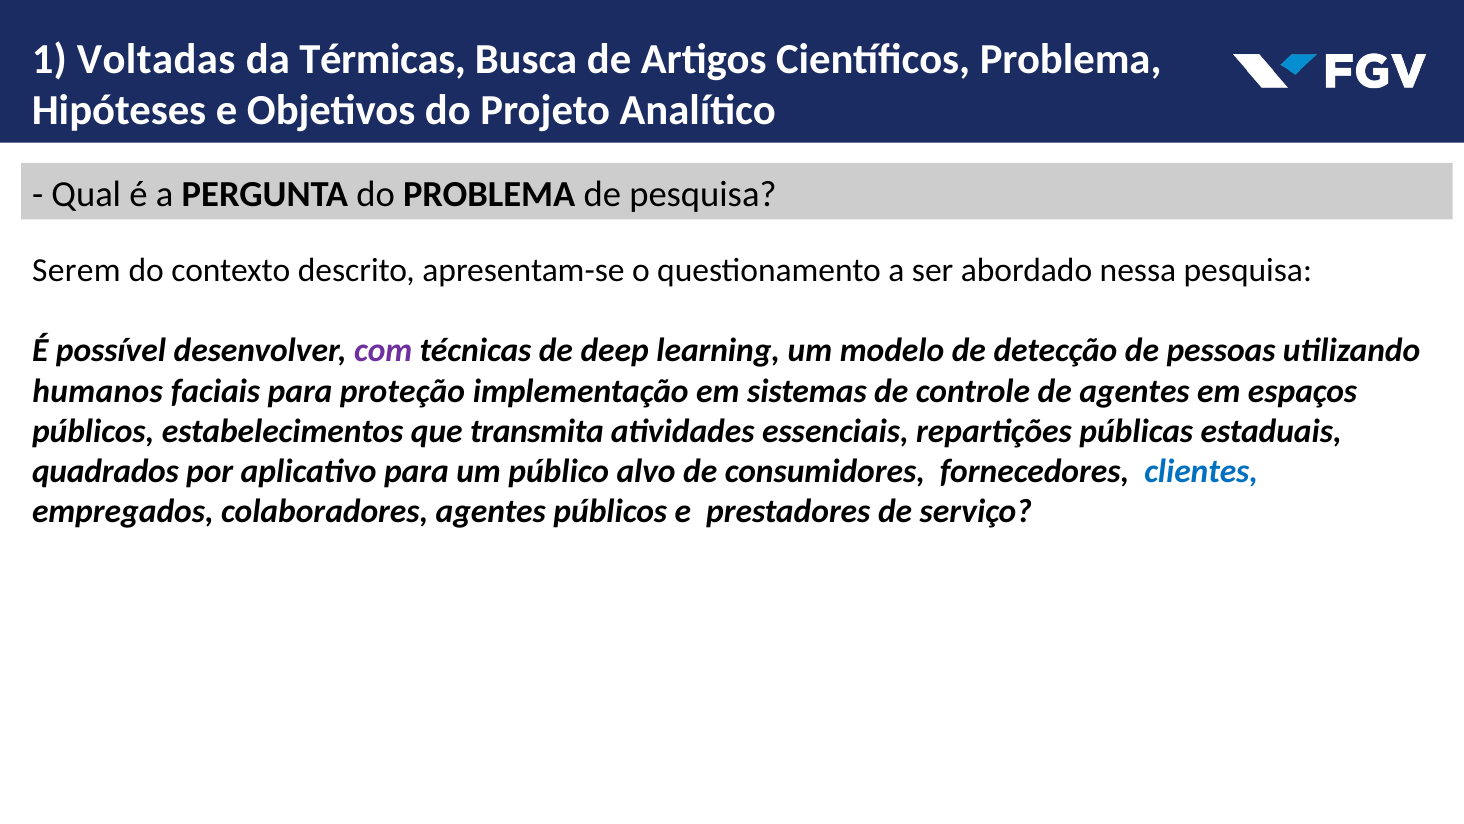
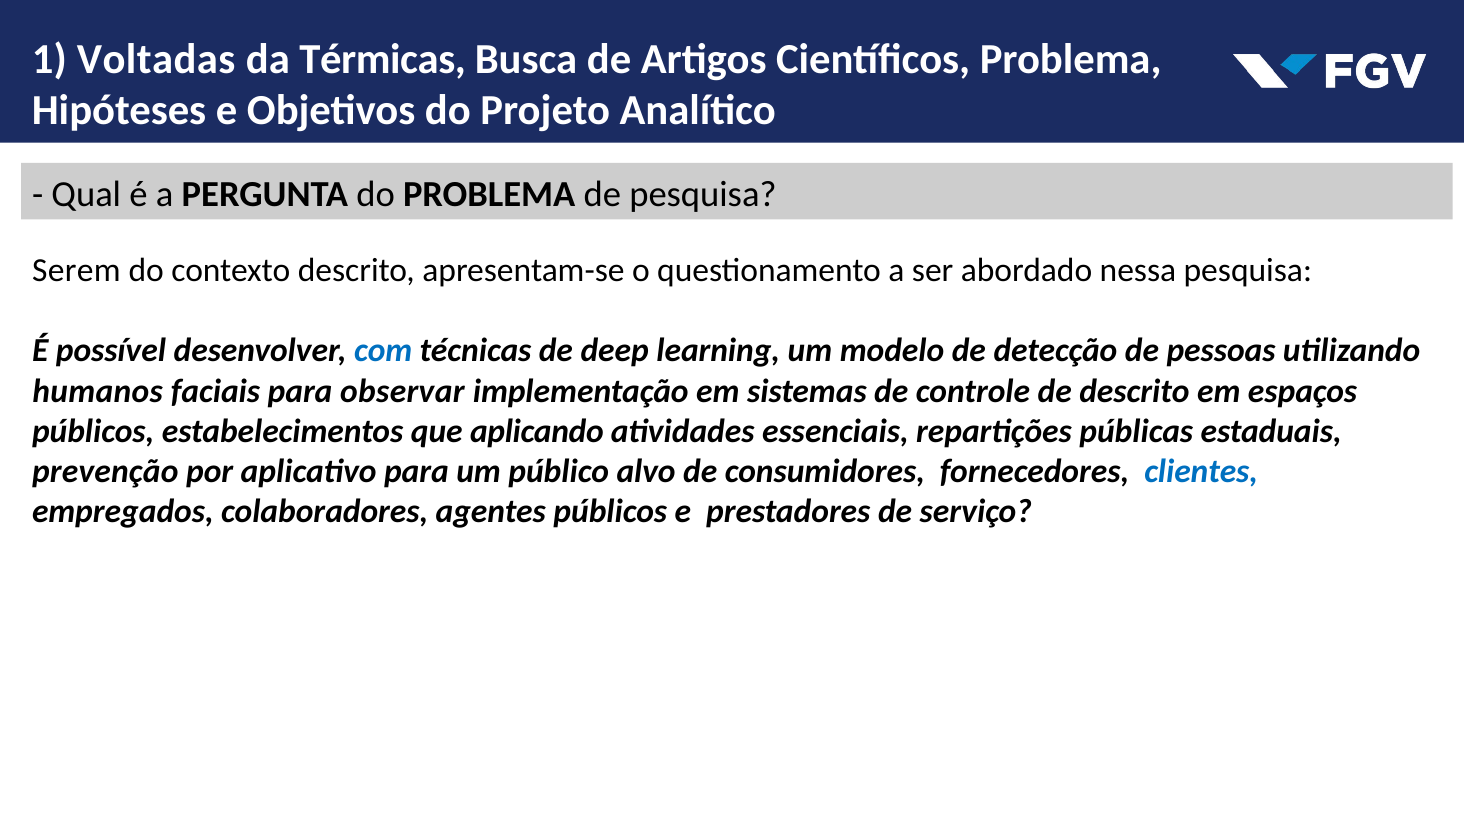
com colour: purple -> blue
proteção: proteção -> observar
de agentes: agentes -> descrito
transmita: transmita -> aplicando
quadrados: quadrados -> prevenção
